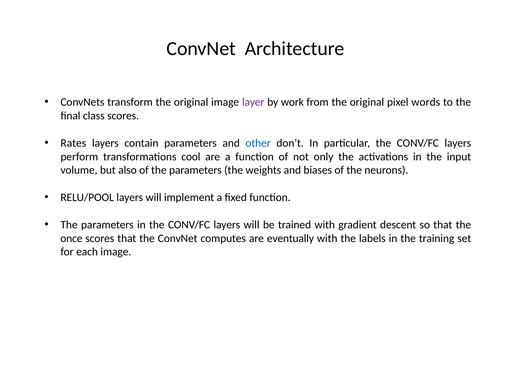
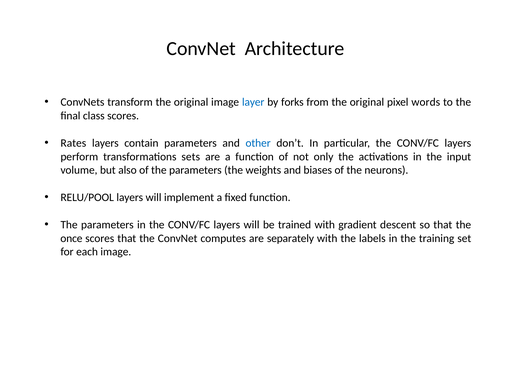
layer colour: purple -> blue
work: work -> forks
cool: cool -> sets
eventually: eventually -> separately
